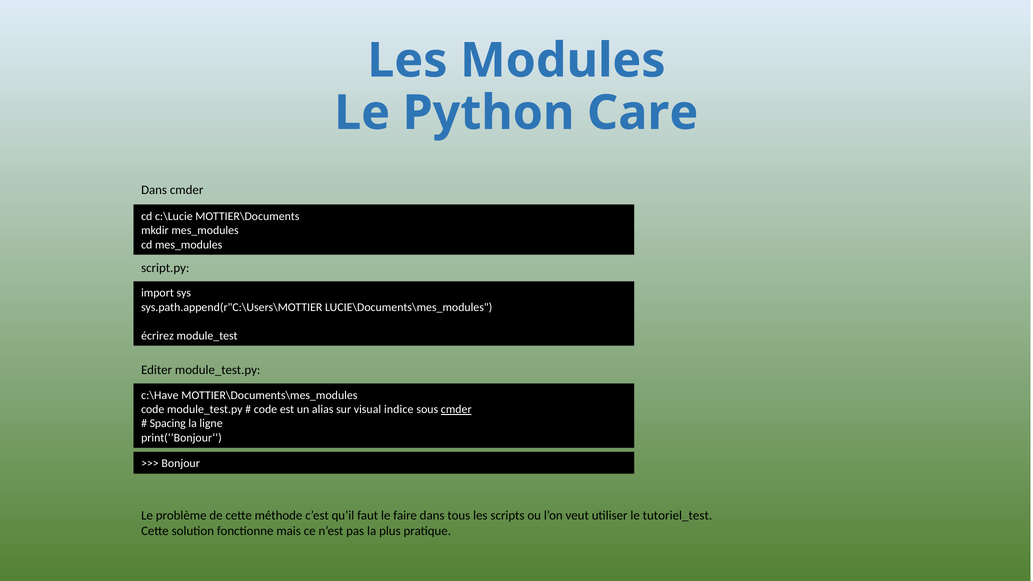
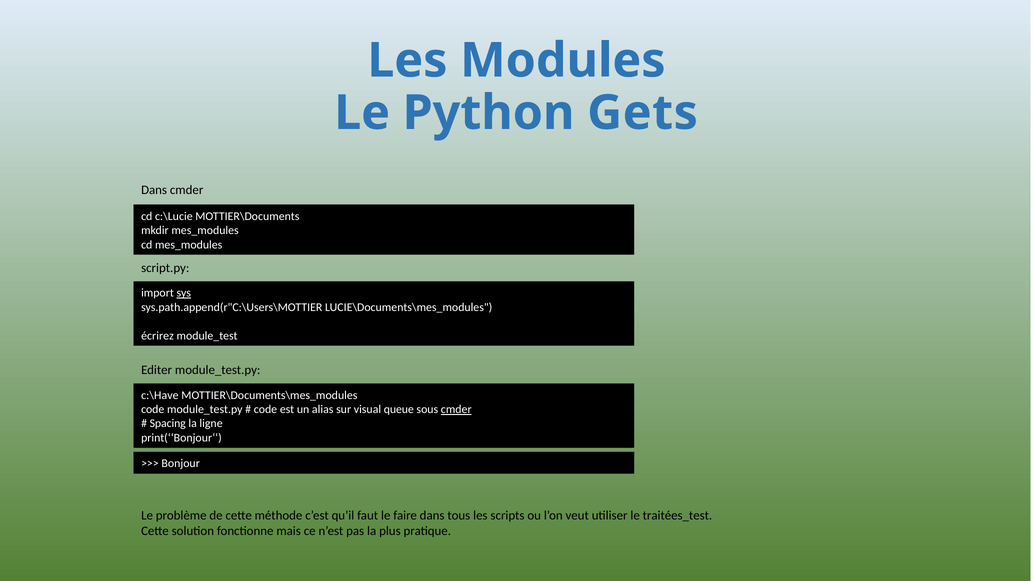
Care: Care -> Gets
sys underline: none -> present
indice: indice -> queue
tutoriel_test: tutoriel_test -> traitées_test
